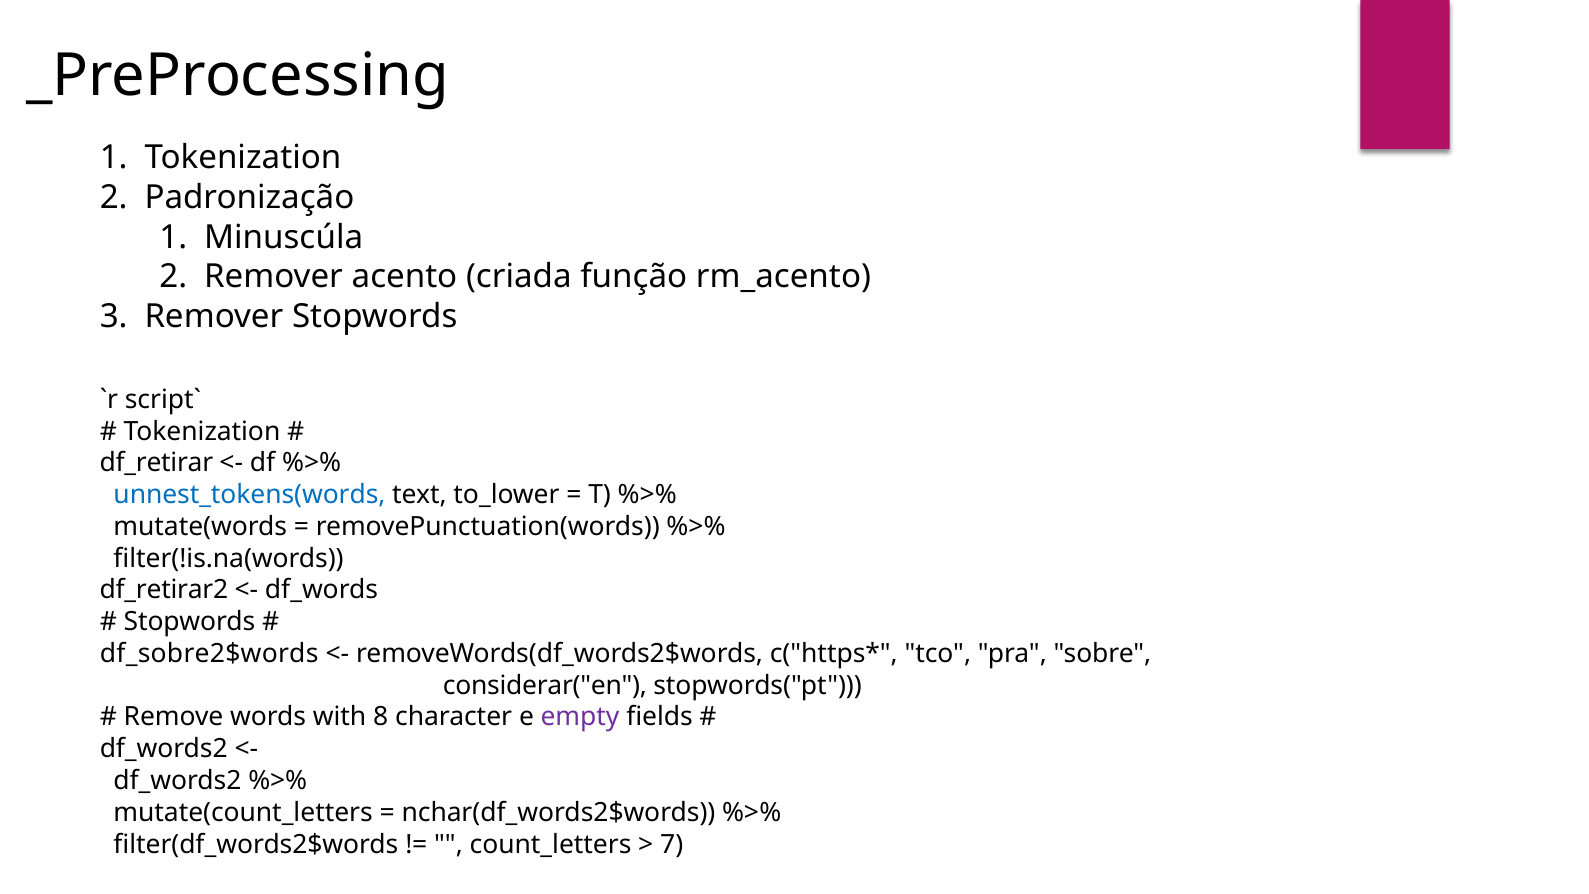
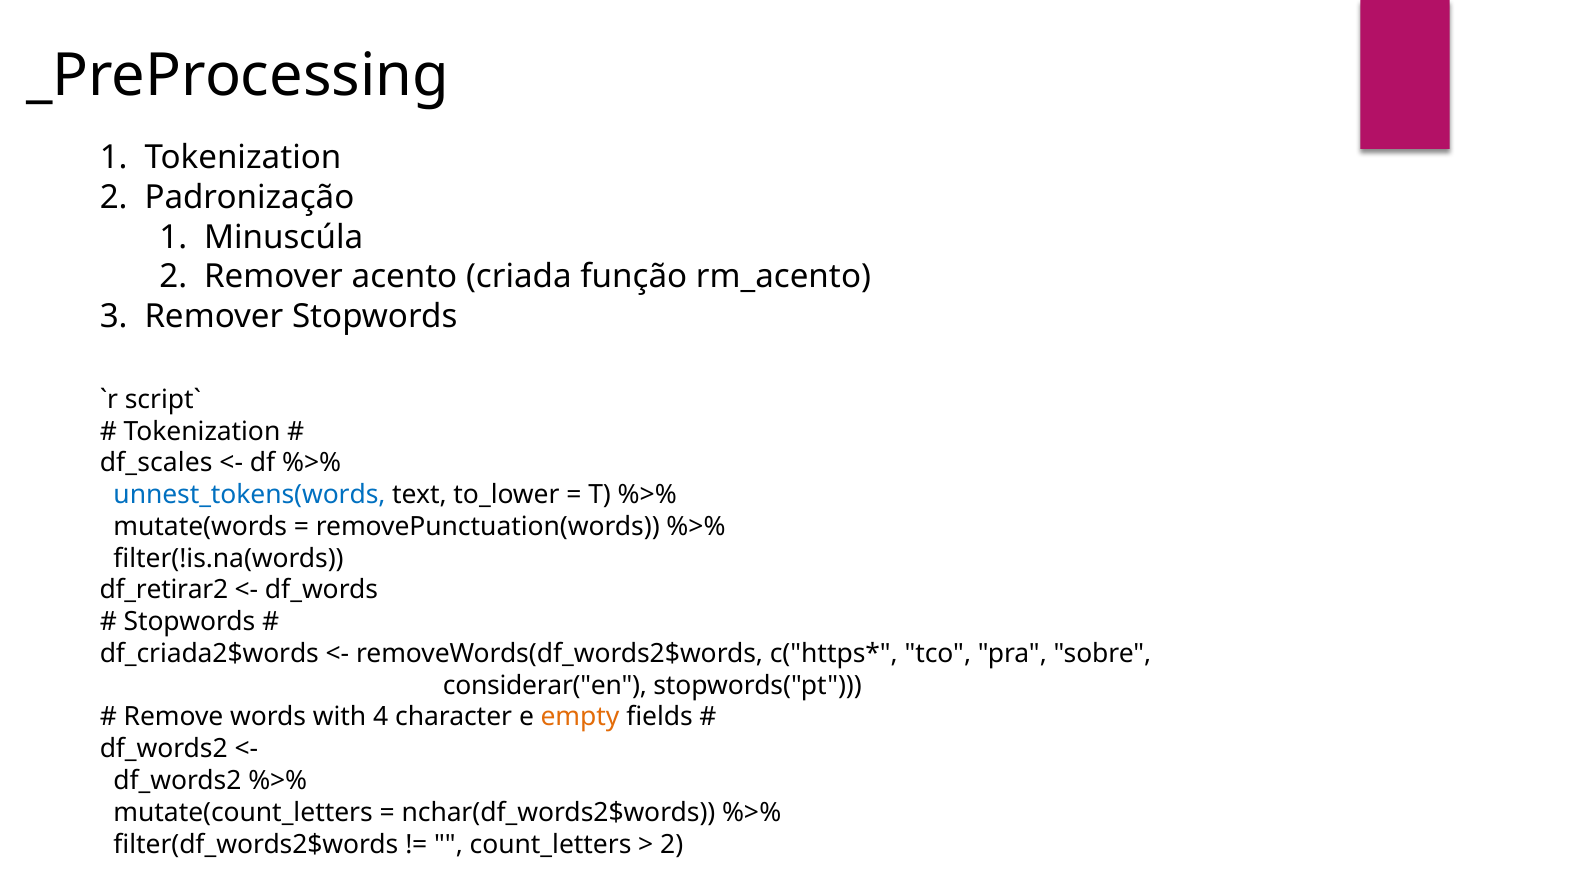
df_retirar: df_retirar -> df_scales
df_sobre2$words: df_sobre2$words -> df_criada2$words
8: 8 -> 4
empty colour: purple -> orange
7 at (672, 844): 7 -> 2
